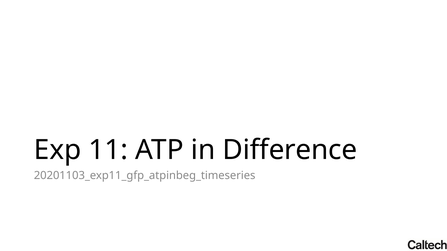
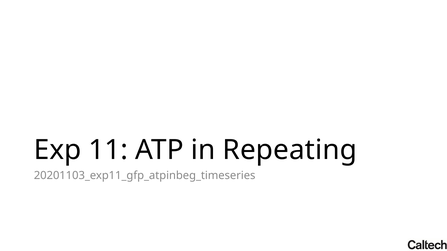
Difference: Difference -> Repeating
